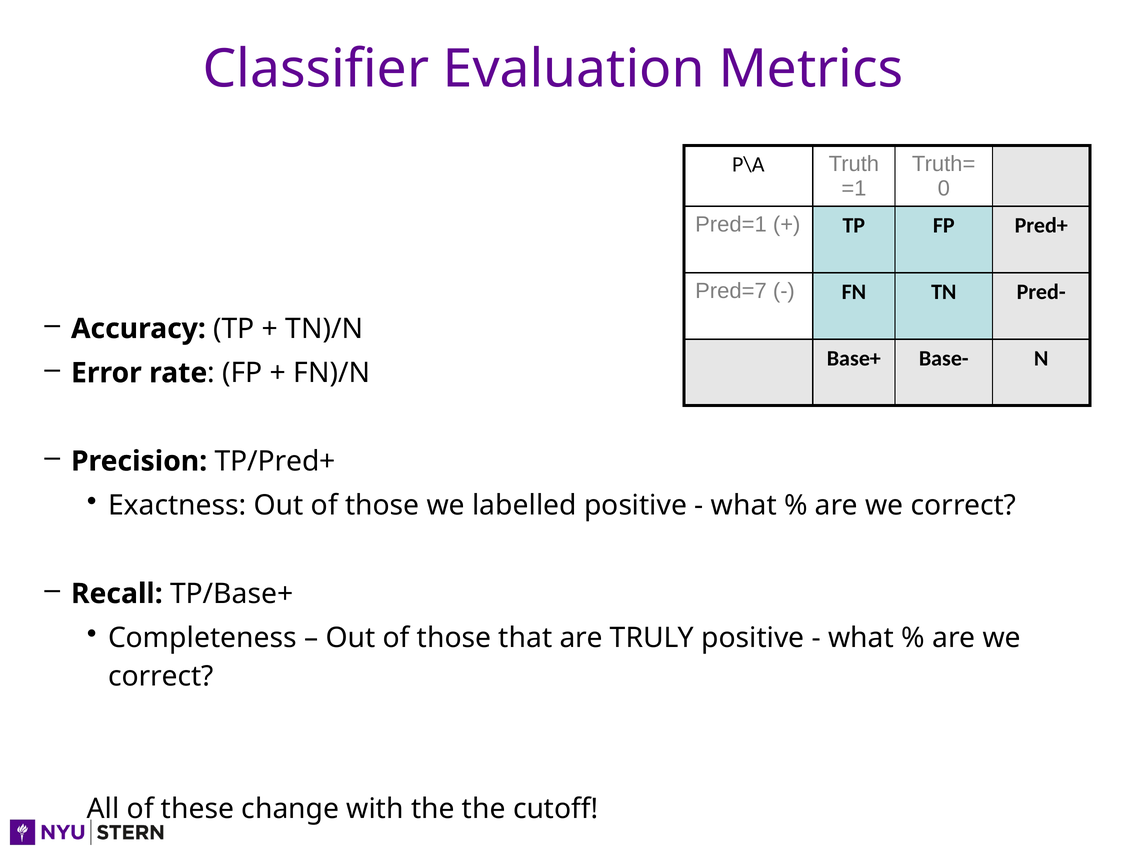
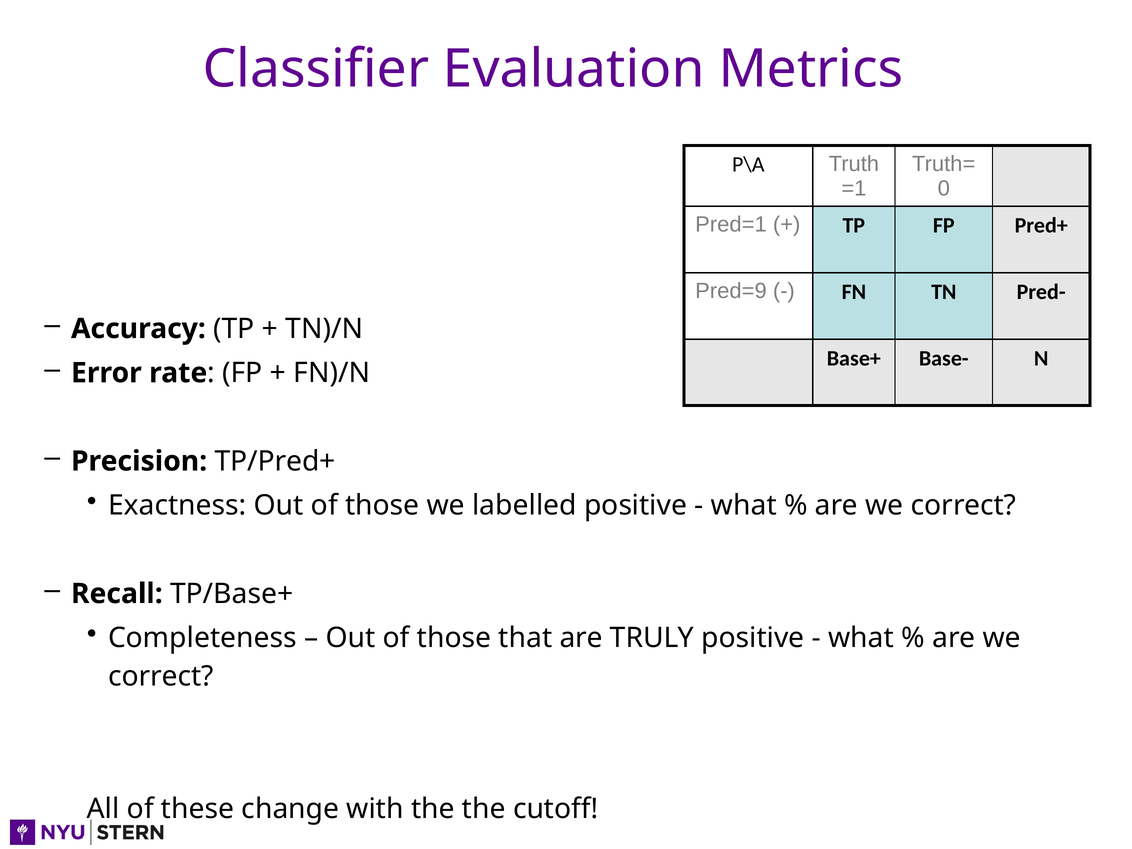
Pred=7: Pred=7 -> Pred=9
